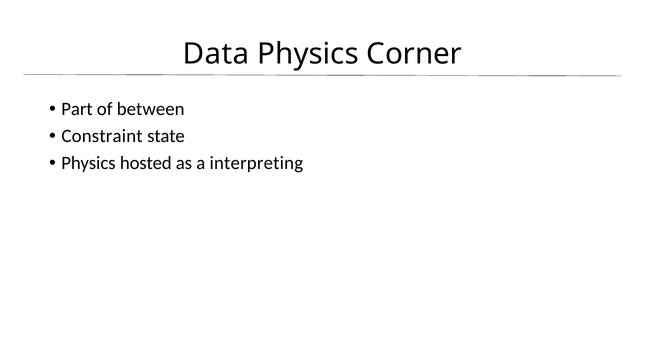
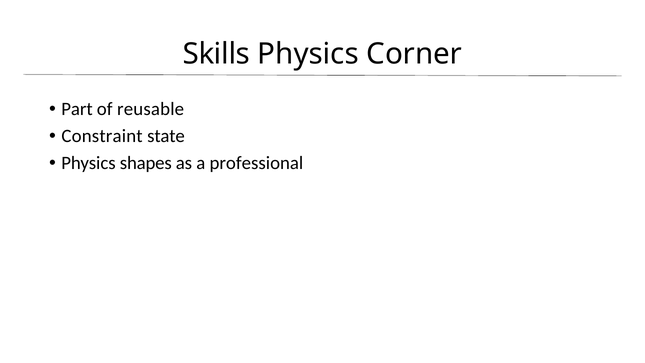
Data: Data -> Skills
between: between -> reusable
hosted: hosted -> shapes
interpreting: interpreting -> professional
